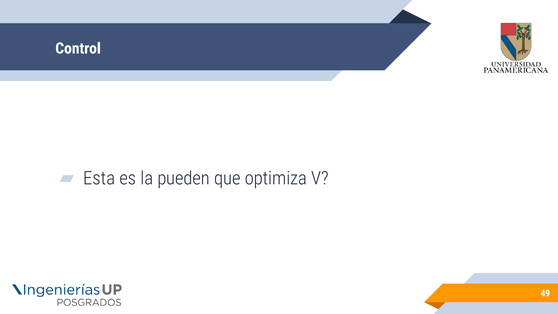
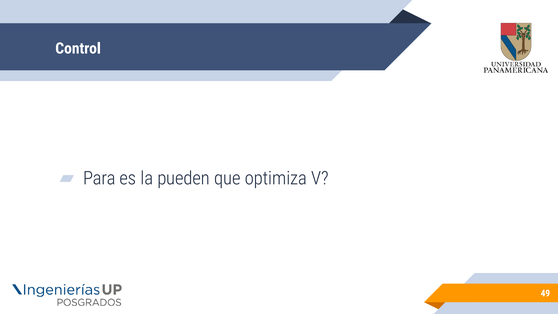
Esta: Esta -> Para
